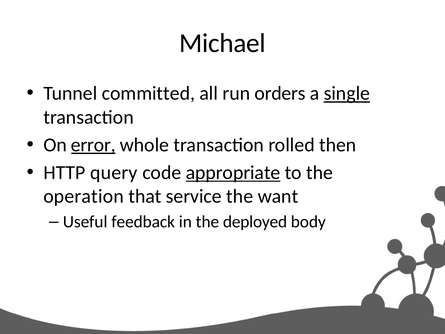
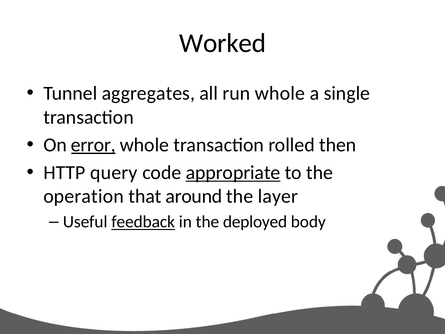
Michael: Michael -> Worked
committed: committed -> aggregates
run orders: orders -> whole
single underline: present -> none
service: service -> around
want: want -> layer
feedback underline: none -> present
